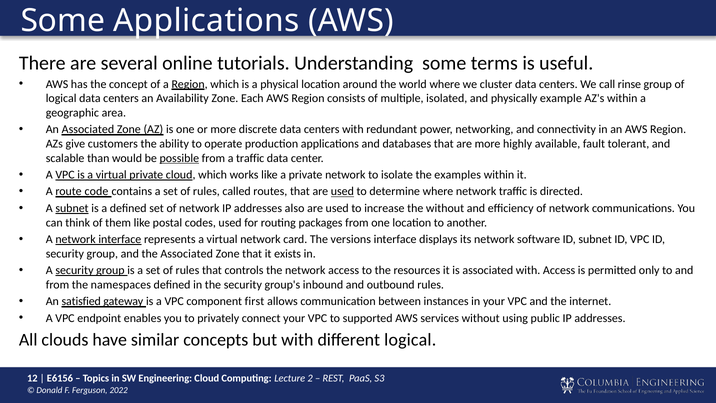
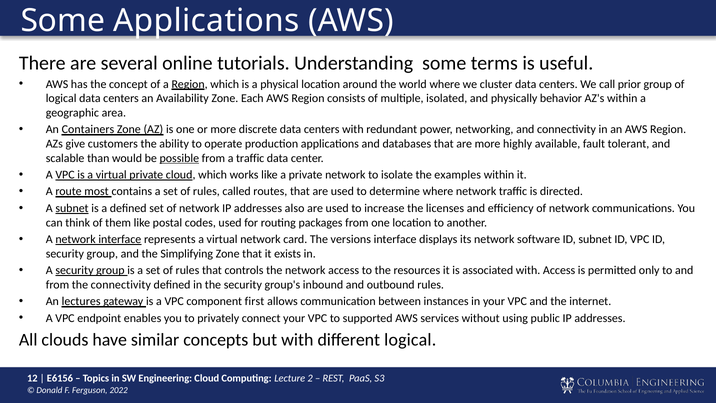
rinse: rinse -> prior
example: example -> behavior
An Associated: Associated -> Containers
code: code -> most
used at (342, 191) underline: present -> none
the without: without -> licenses
the Associated: Associated -> Simplifying
the namespaces: namespaces -> connectivity
satisfied: satisfied -> lectures
